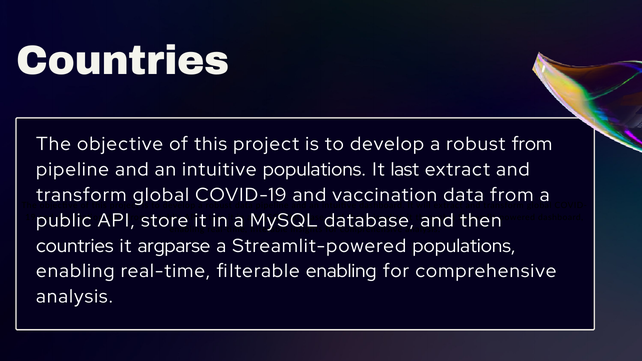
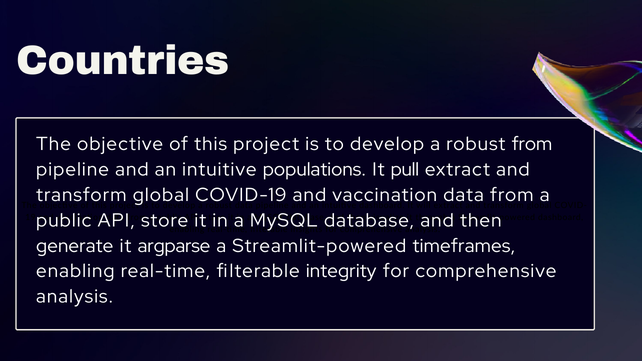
last: last -> pull
countries at (75, 246): countries -> generate
Streamlit-powered populations: populations -> timeframes
filterable enabling: enabling -> integrity
